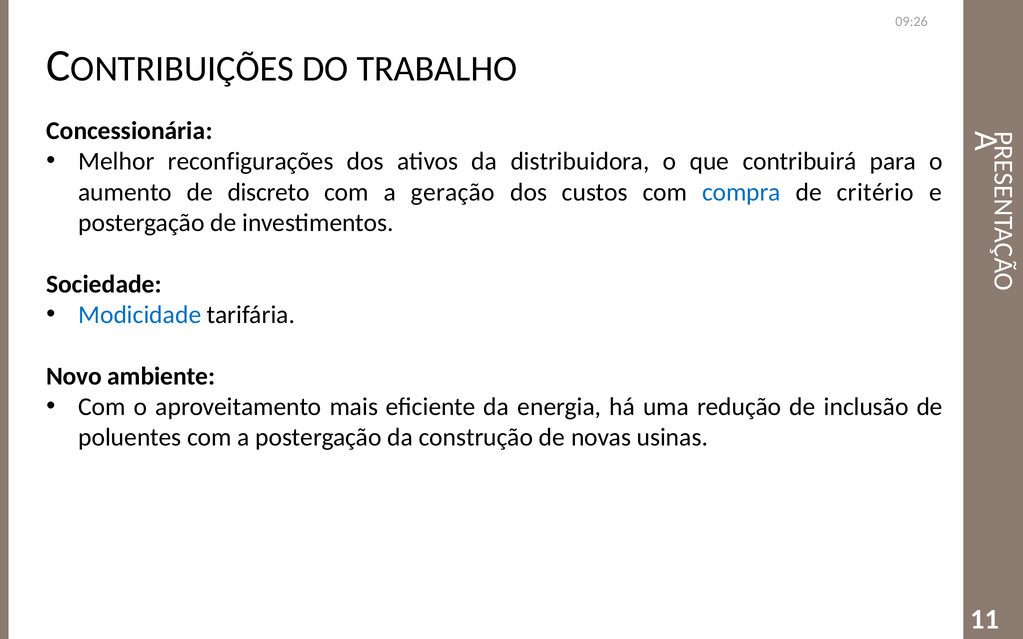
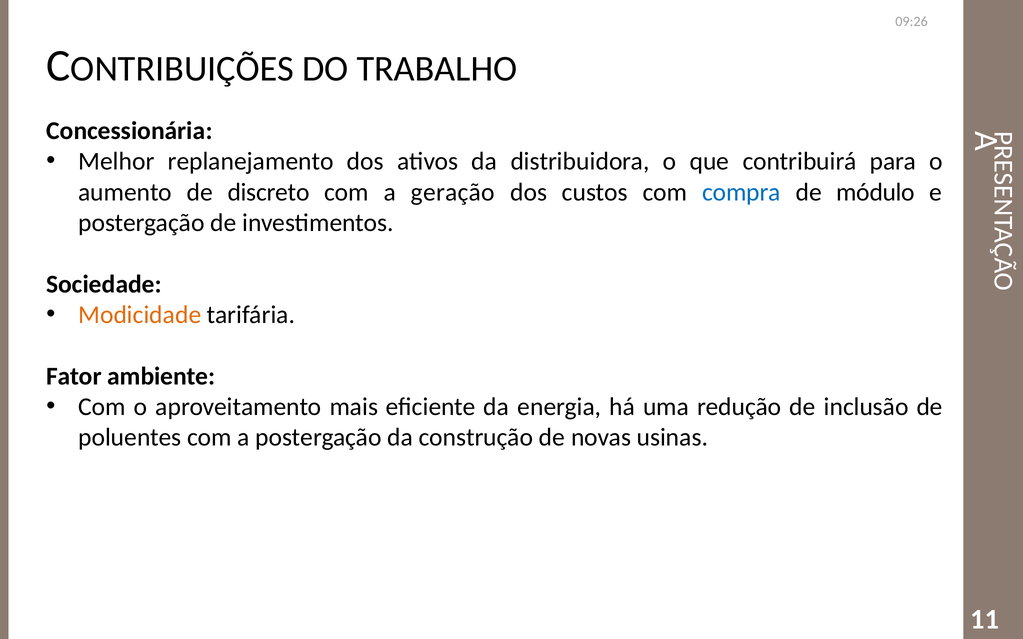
reconfigurações: reconfigurações -> replanejamento
critério: critério -> módulo
Modicidade colour: blue -> orange
Novo: Novo -> Fator
